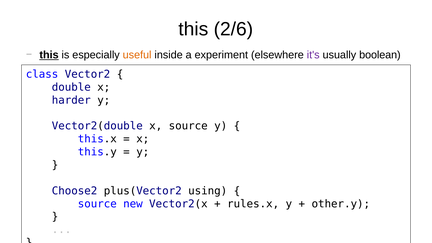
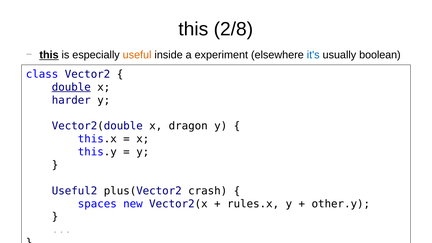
2/6: 2/6 -> 2/8
it's colour: purple -> blue
double underline: none -> present
x source: source -> dragon
Choose2: Choose2 -> Useful2
using: using -> crash
source at (97, 204): source -> spaces
